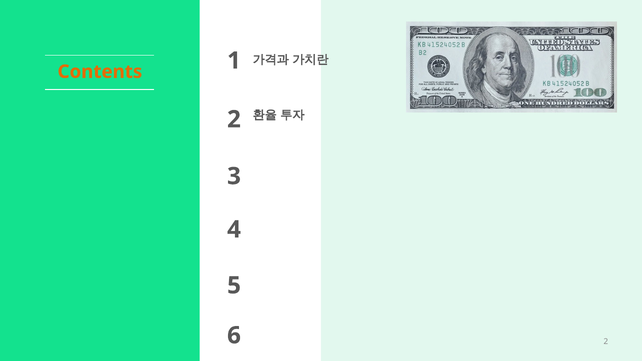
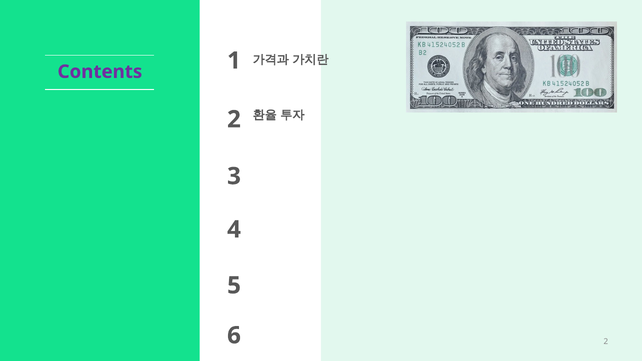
Contents colour: orange -> purple
